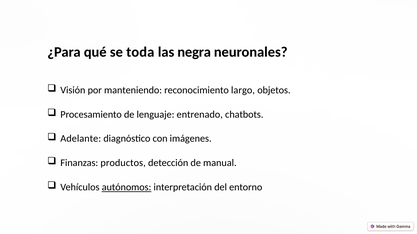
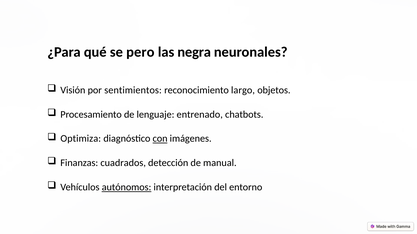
toda: toda -> pero
manteniendo: manteniendo -> sentimientos
Adelante: Adelante -> Optimiza
con underline: none -> present
productos: productos -> cuadrados
